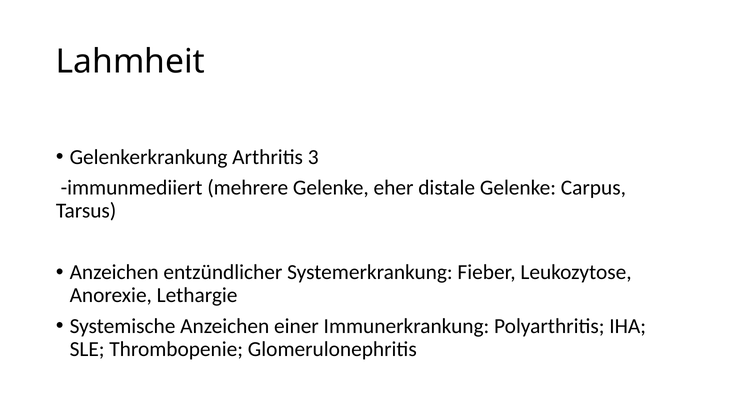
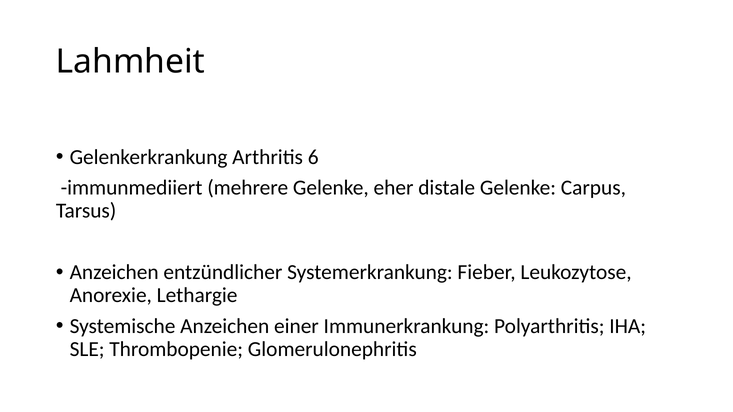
3: 3 -> 6
